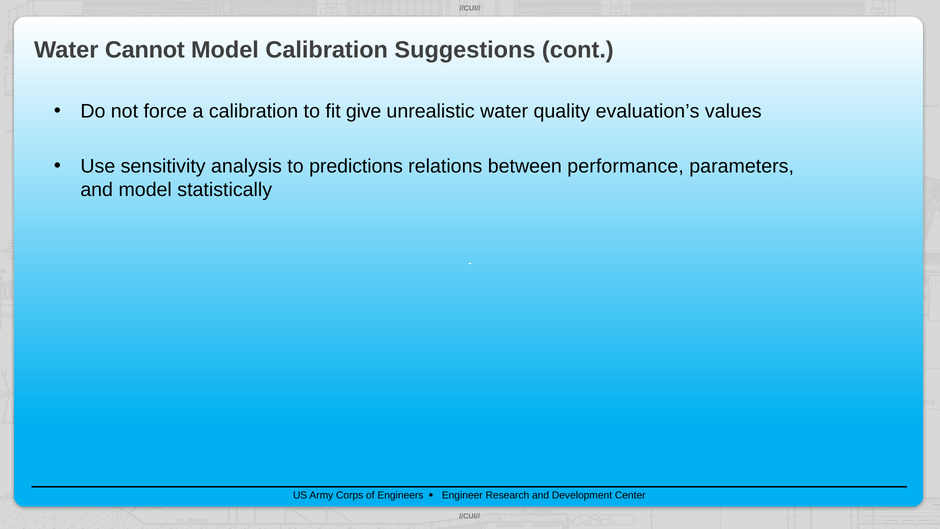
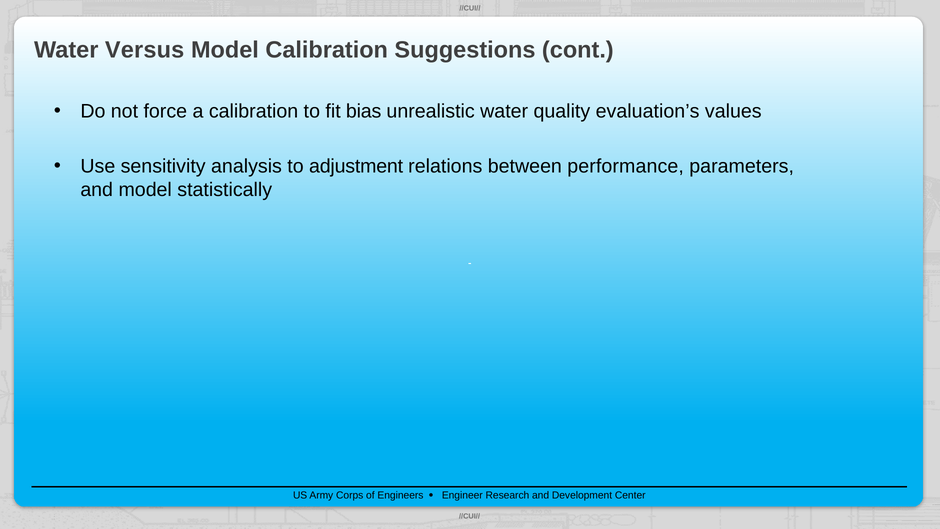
Cannot: Cannot -> Versus
give: give -> bias
predictions: predictions -> adjustment
